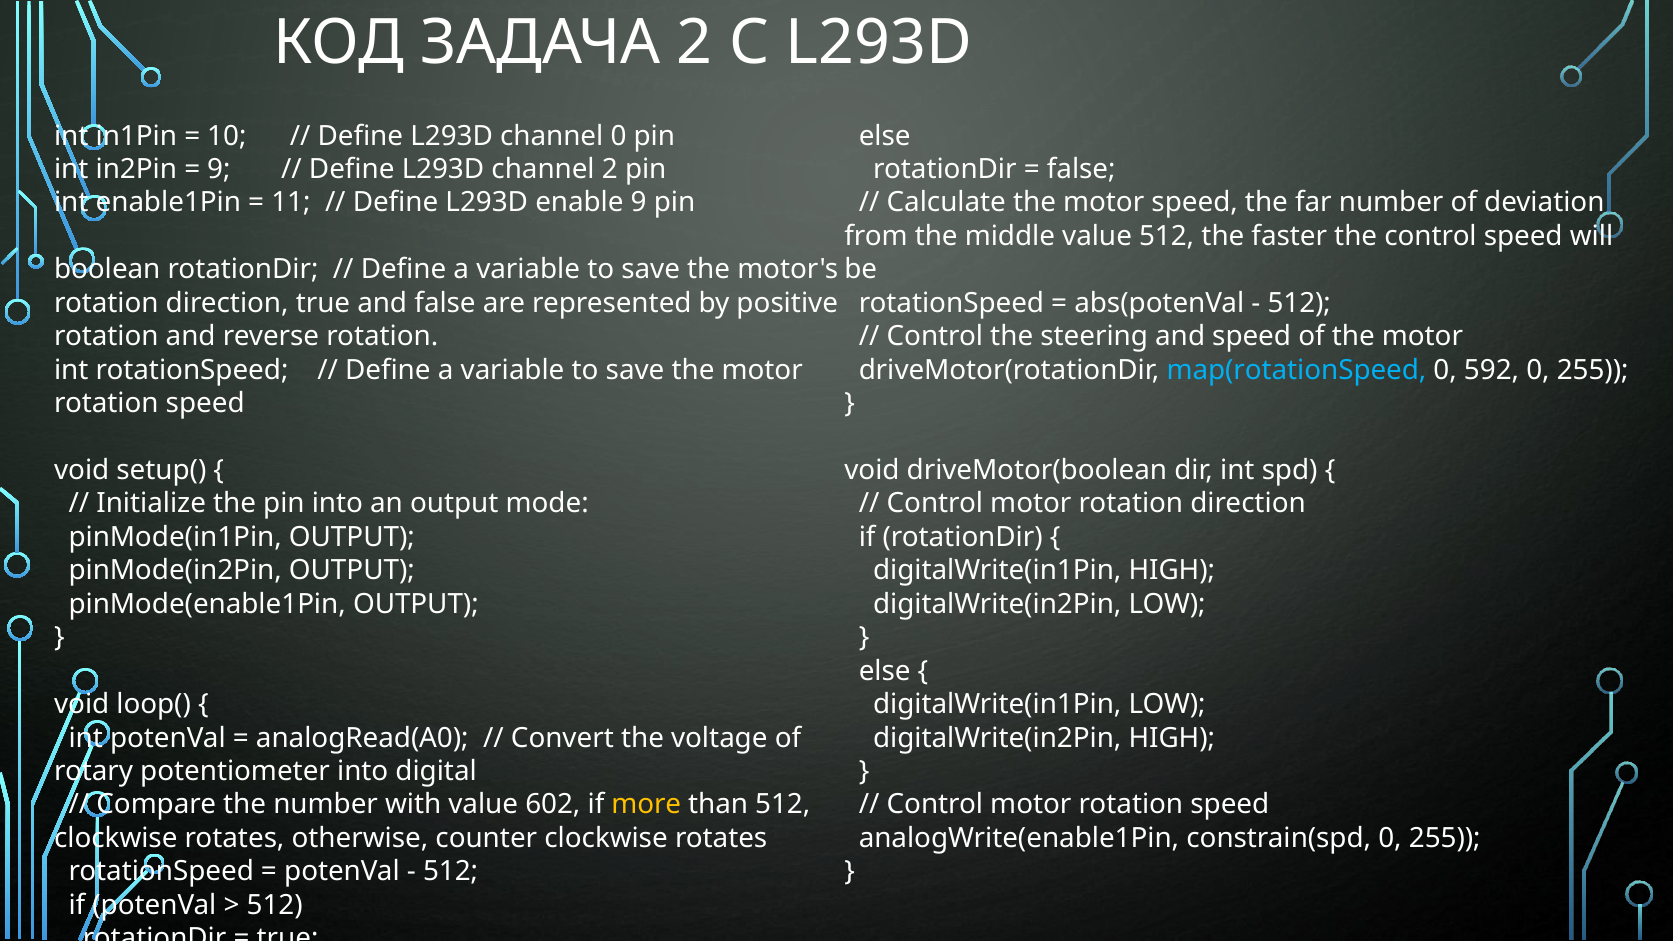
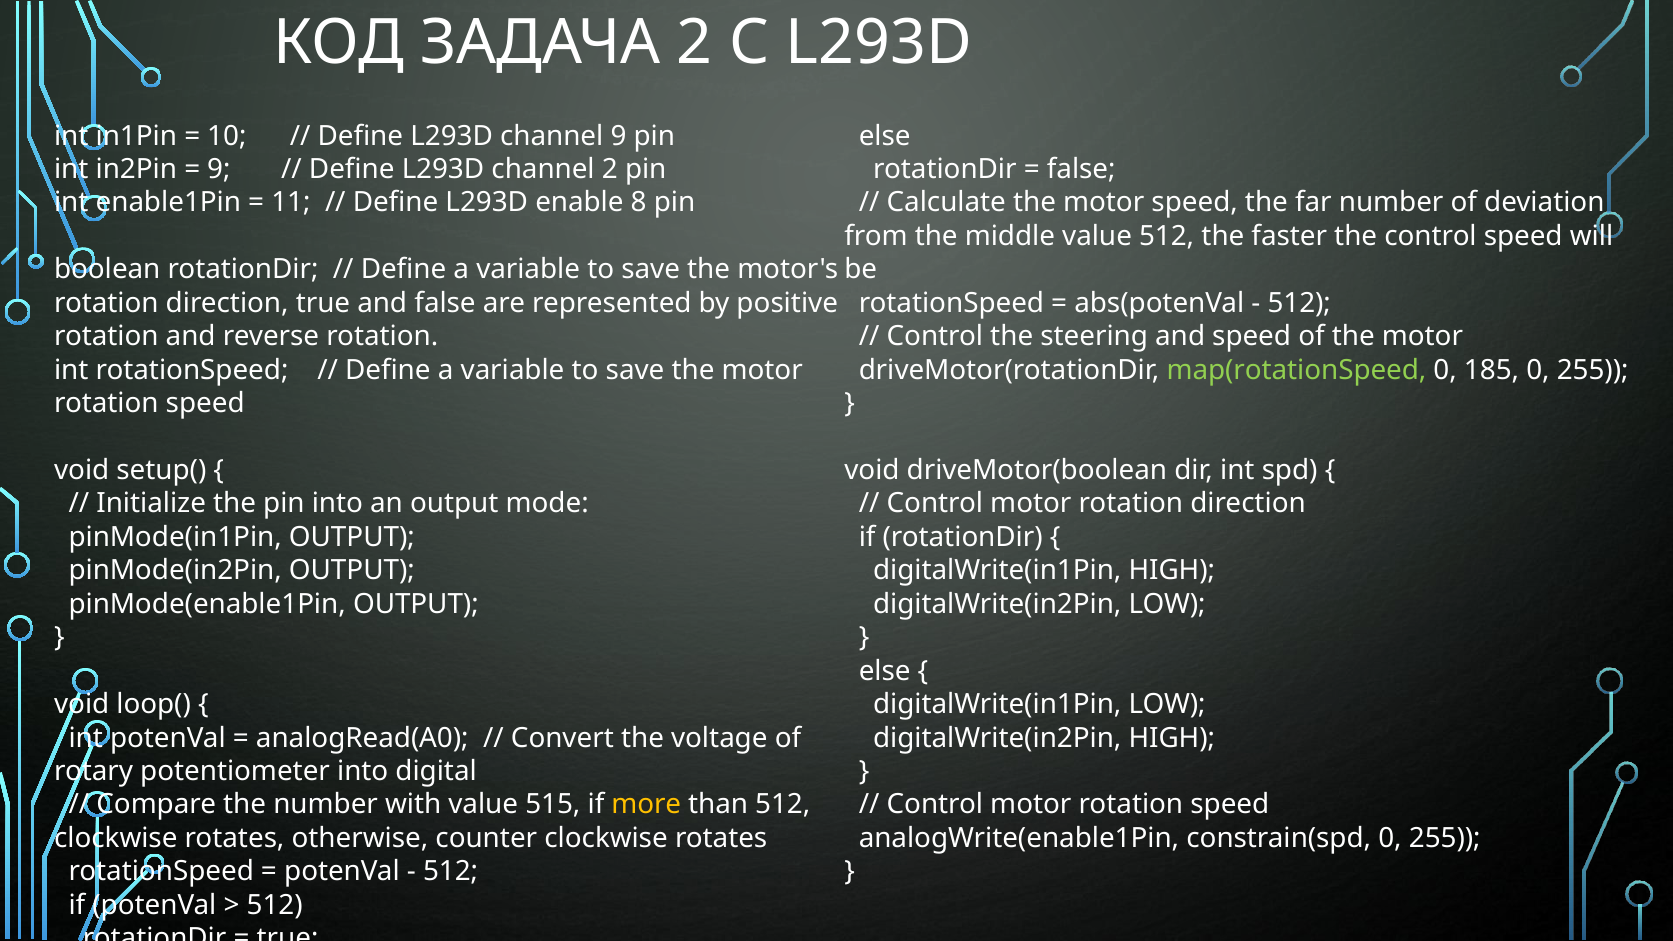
channel 0: 0 -> 9
enable 9: 9 -> 8
map(rotationSpeed colour: light blue -> light green
592: 592 -> 185
602: 602 -> 515
